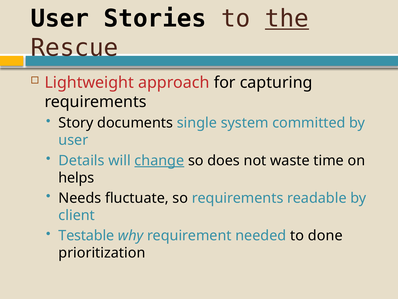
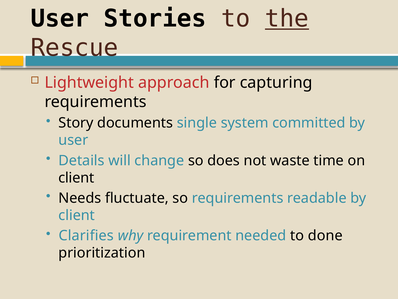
change underline: present -> none
helps at (76, 178): helps -> client
Testable: Testable -> Clarifies
